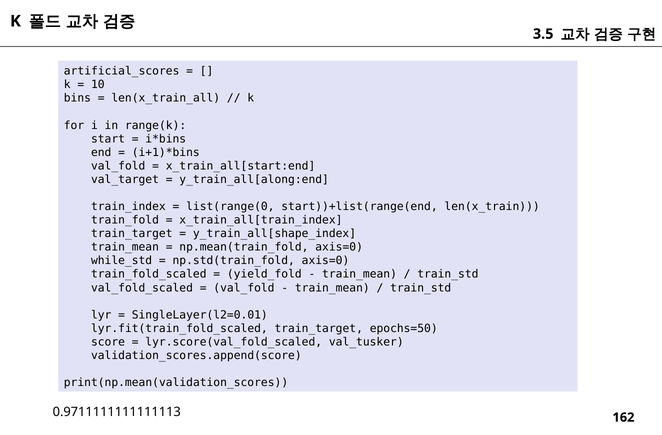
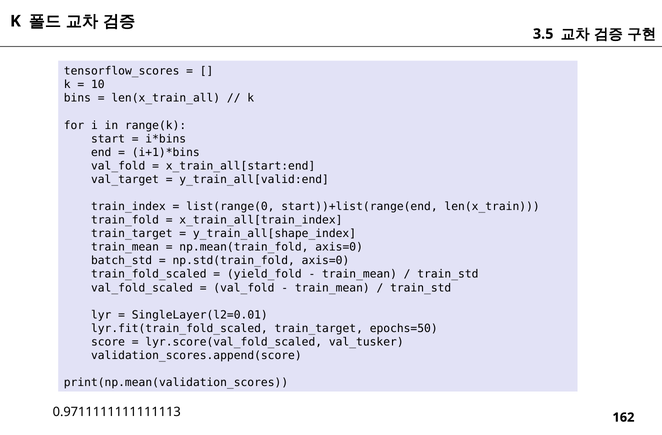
artificial_scores: artificial_scores -> tensorflow_scores
y_train_all[along:end: y_train_all[along:end -> y_train_all[valid:end
while_std: while_std -> batch_std
